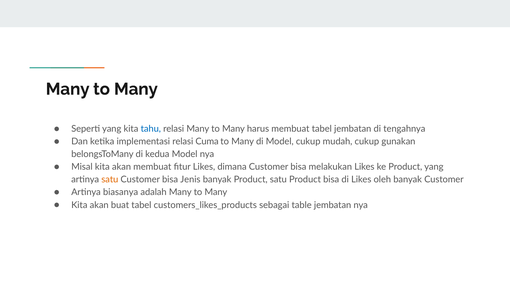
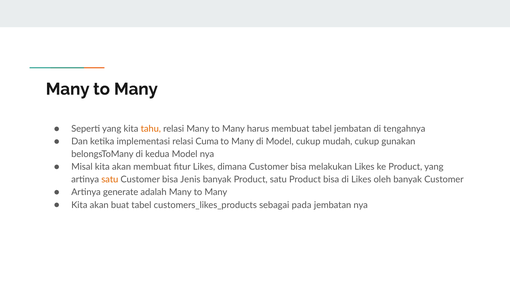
tahu colour: blue -> orange
biasanya: biasanya -> generate
table: table -> pada
